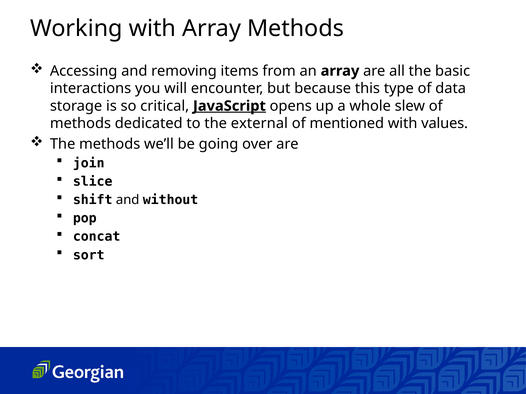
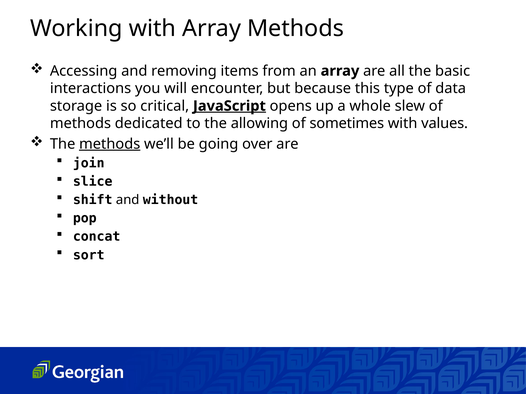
external: external -> allowing
mentioned: mentioned -> sometimes
methods at (110, 144) underline: none -> present
